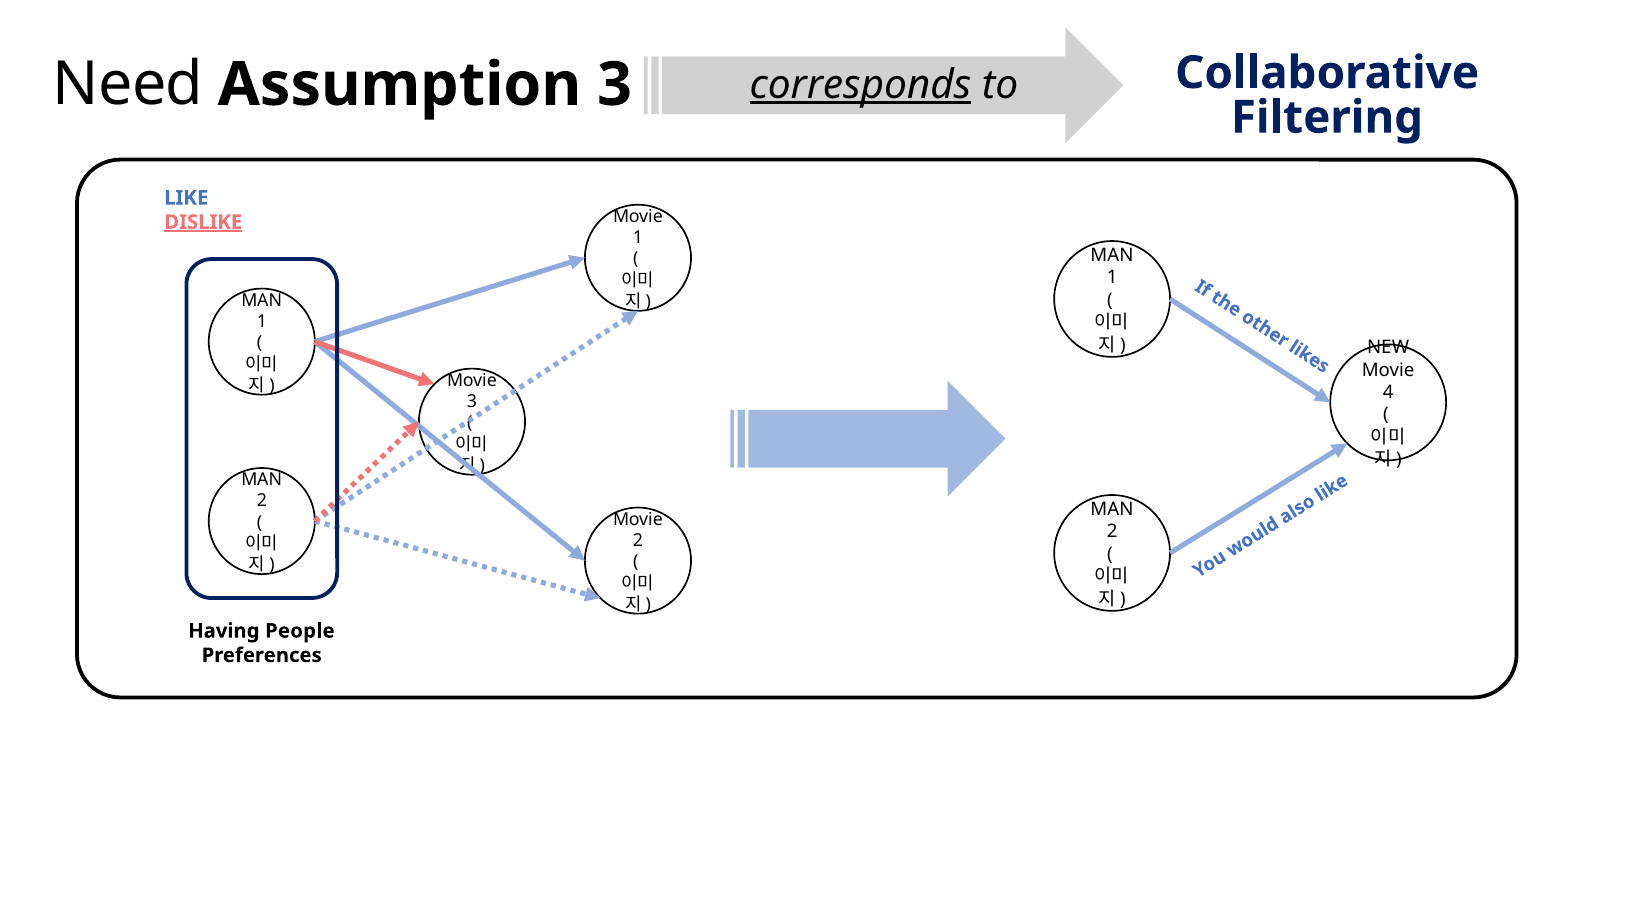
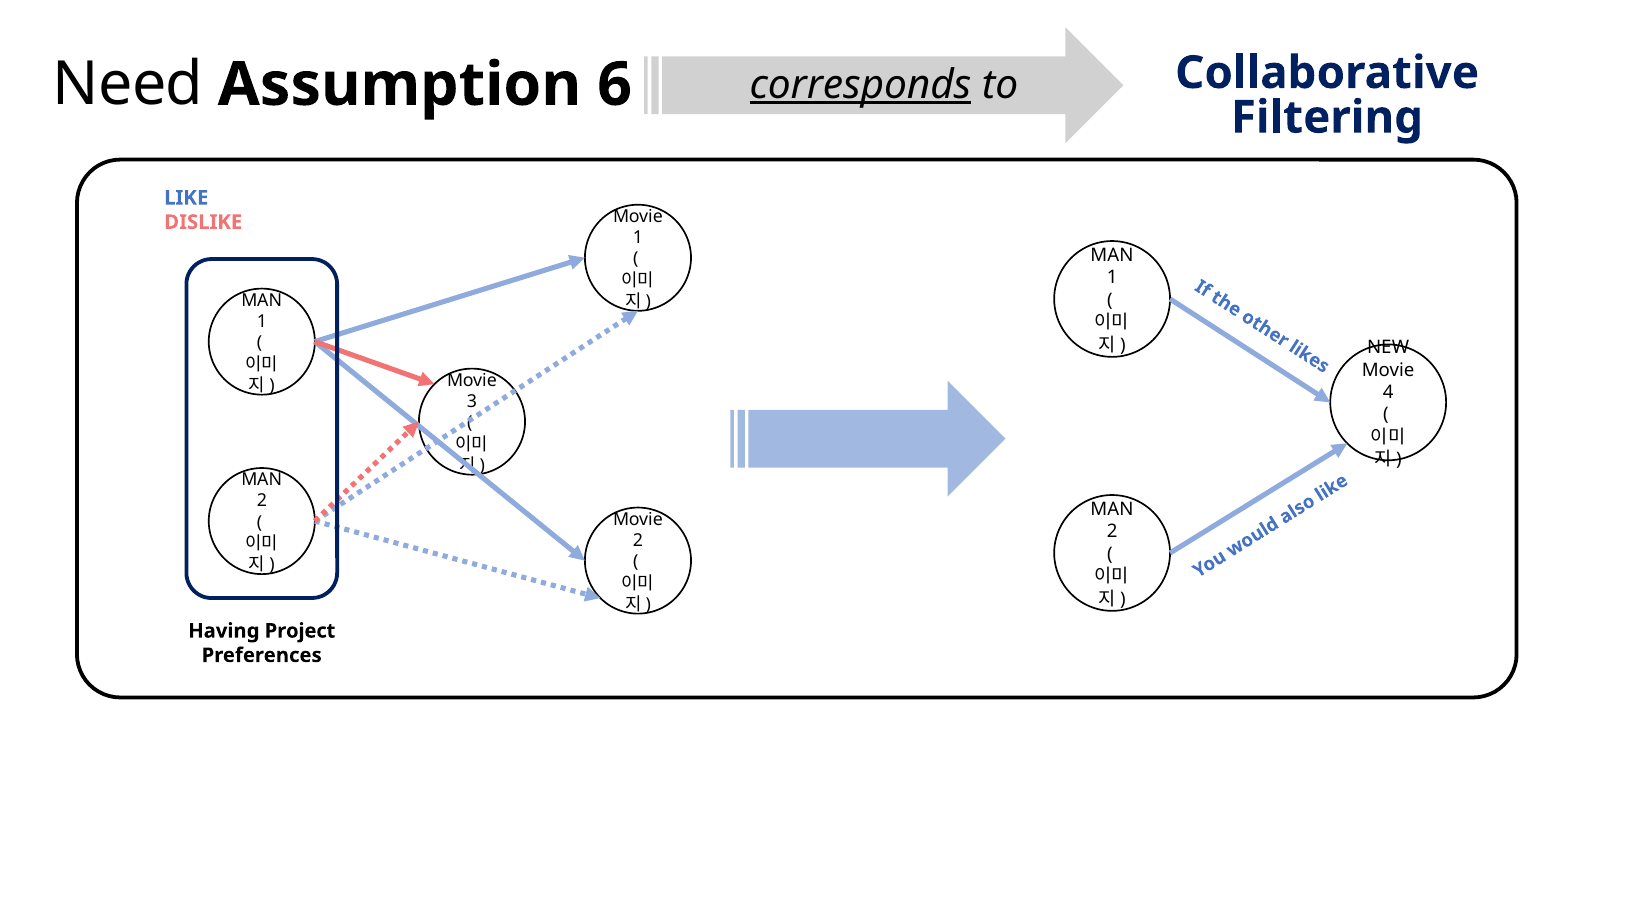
Assumption 3: 3 -> 6
DISLIKE underline: present -> none
People: People -> Project
